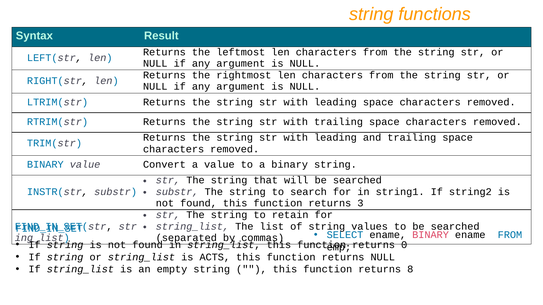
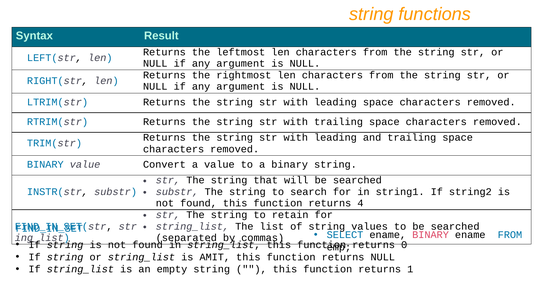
3: 3 -> 4
ACTS: ACTS -> AMIT
8: 8 -> 1
